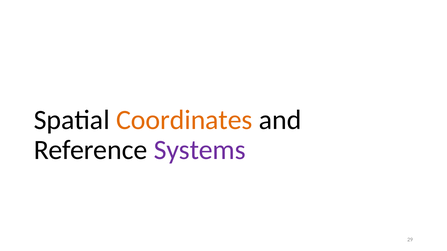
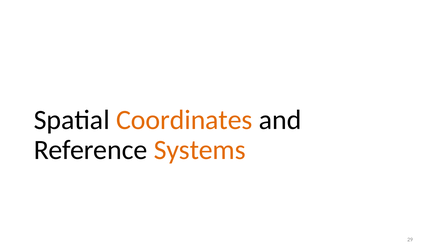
Systems colour: purple -> orange
